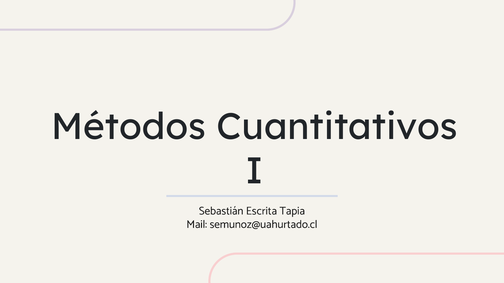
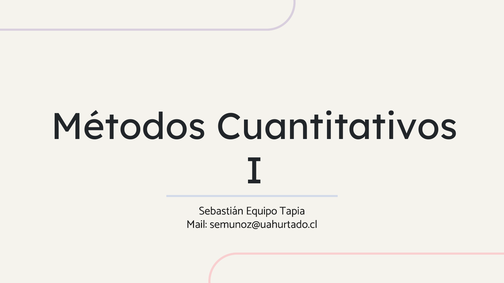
Escrita: Escrita -> Equipo
